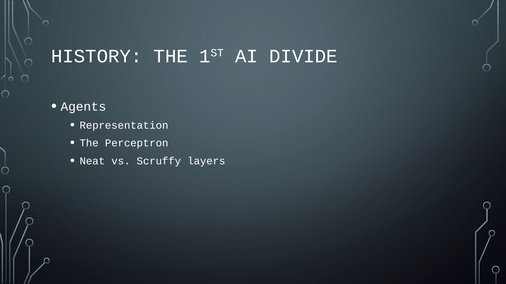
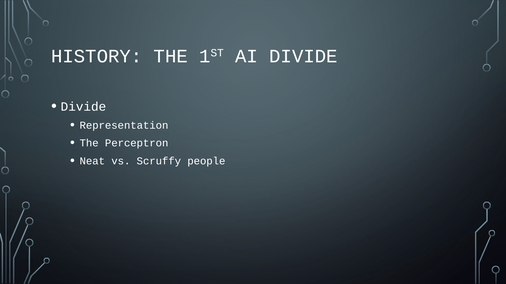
Agents at (83, 107): Agents -> Divide
layers: layers -> people
